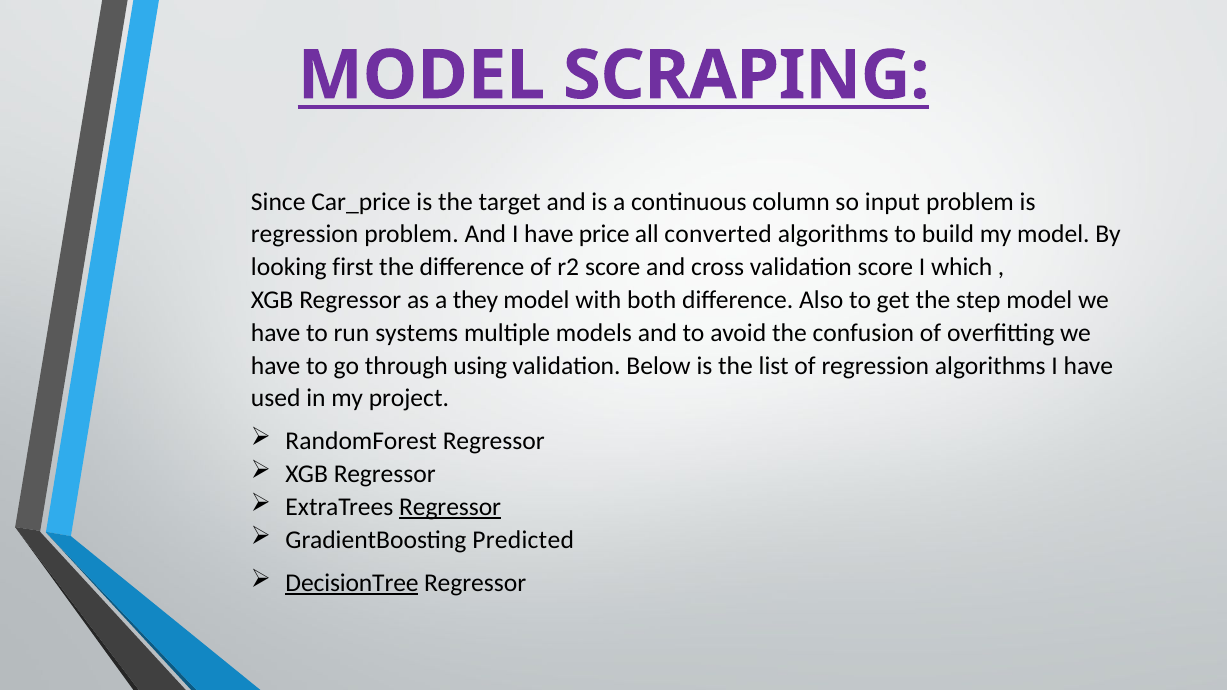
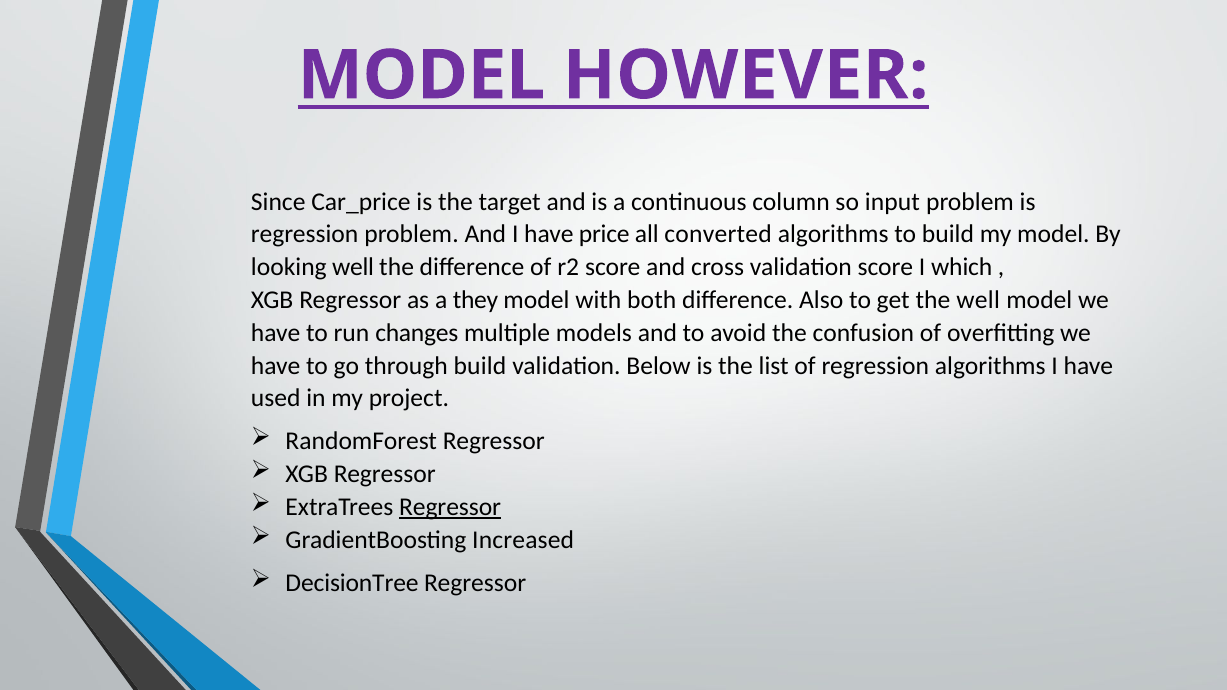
SCRAPING: SCRAPING -> HOWEVER
looking first: first -> well
the step: step -> well
systems: systems -> changes
through using: using -> build
Predicted: Predicted -> Increased
DecisionTree underline: present -> none
